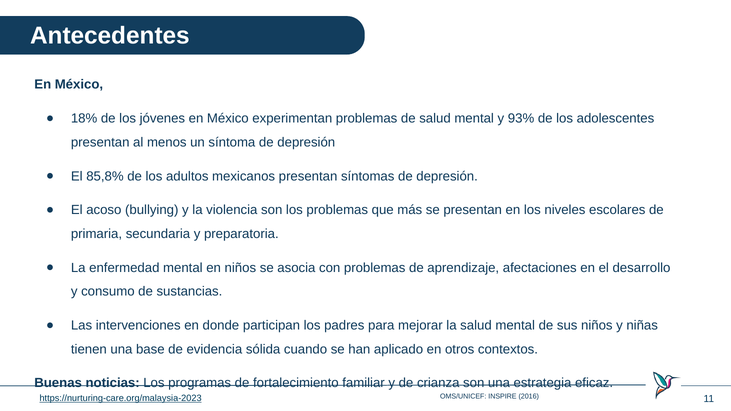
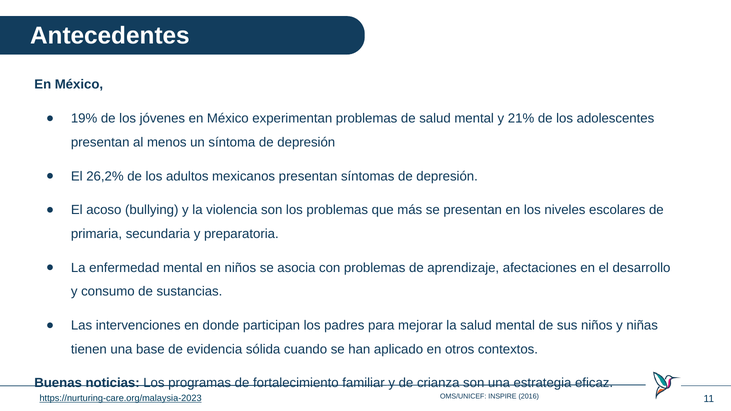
18%: 18% -> 19%
93%: 93% -> 21%
85,8%: 85,8% -> 26,2%
